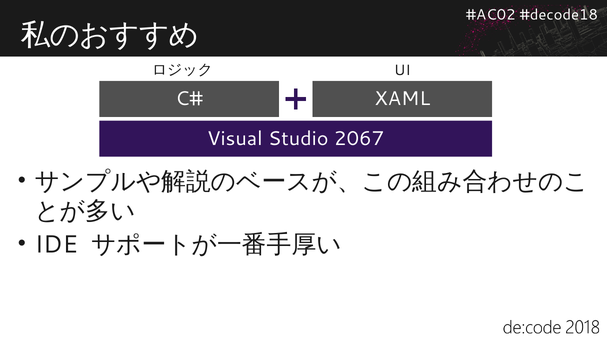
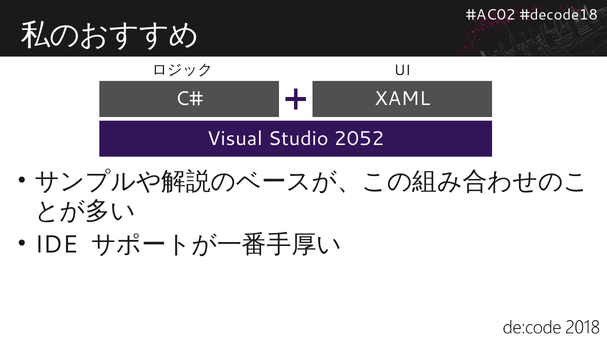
2067: 2067 -> 2052
